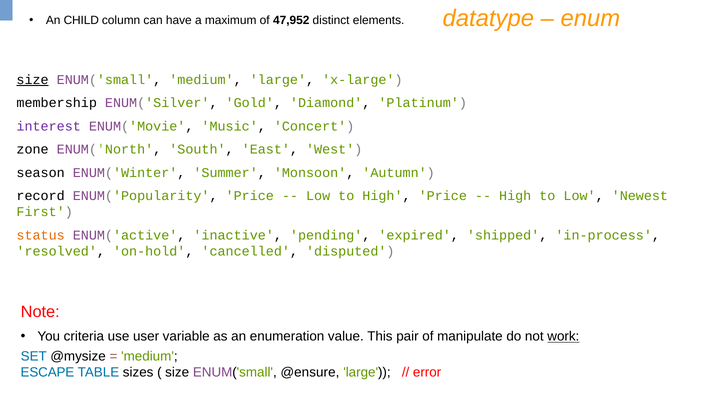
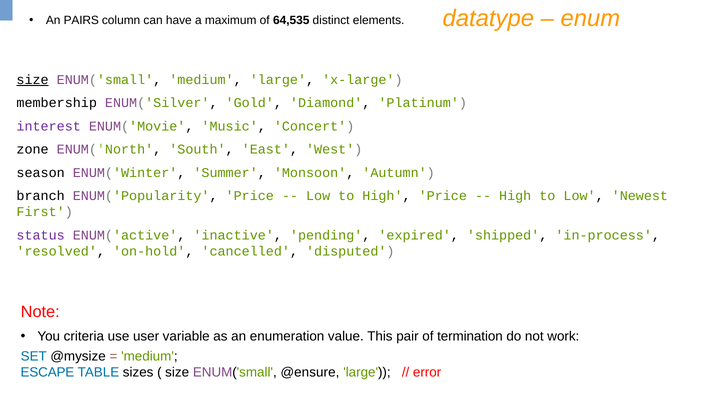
CHILD: CHILD -> PAIRS
47,952: 47,952 -> 64,535
record: record -> branch
status colour: orange -> purple
manipulate: manipulate -> termination
work underline: present -> none
